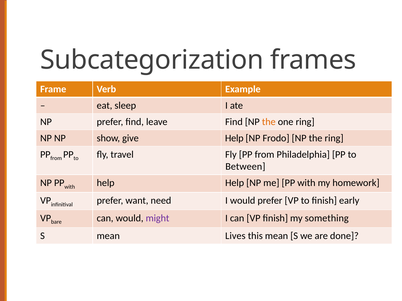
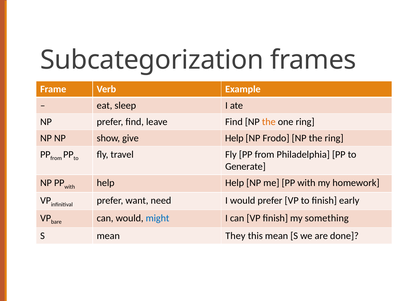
Between: Between -> Generate
might colour: purple -> blue
Lives: Lives -> They
